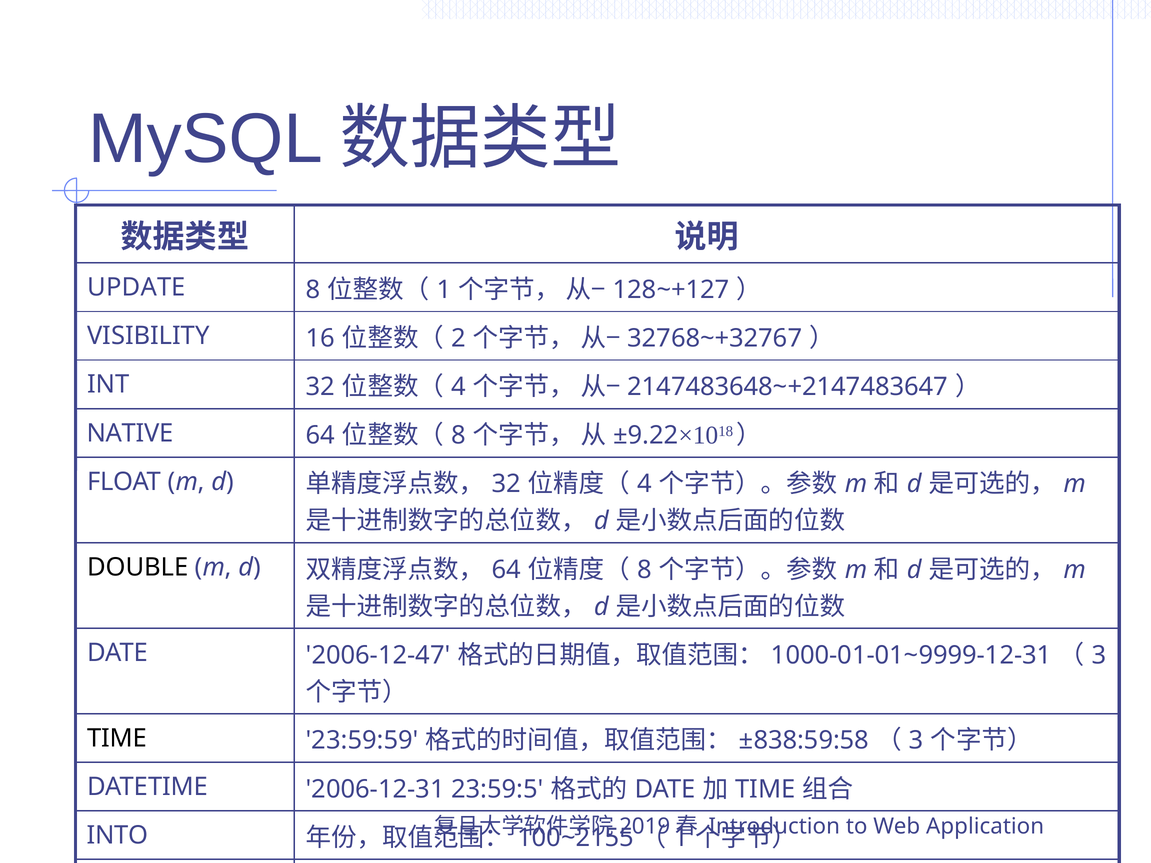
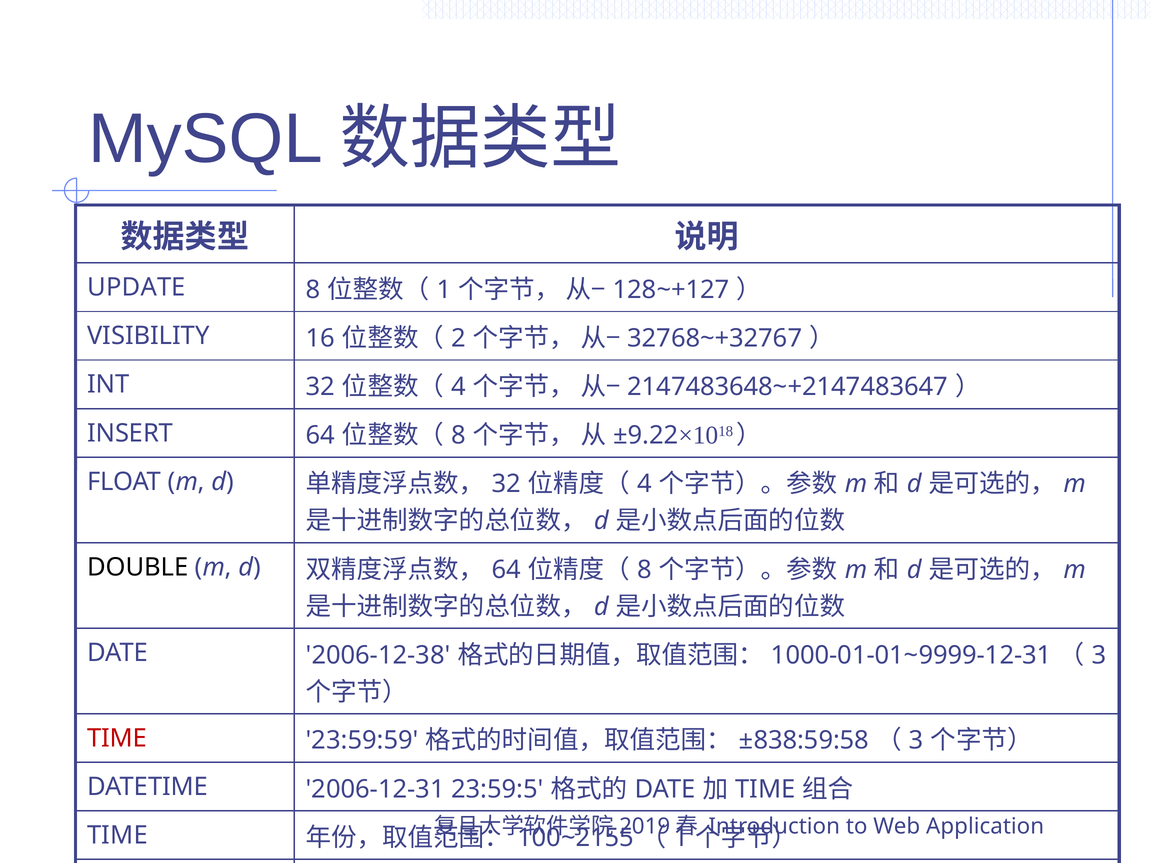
NATIVE: NATIVE -> INSERT
2006-12-47: 2006-12-47 -> 2006-12-38
TIME at (117, 738) colour: black -> red
INTO at (118, 836): INTO -> TIME
